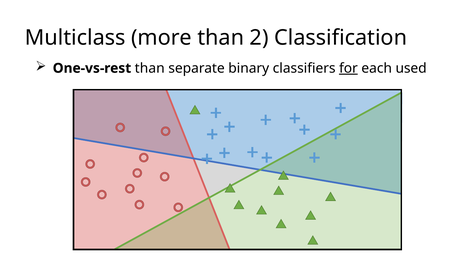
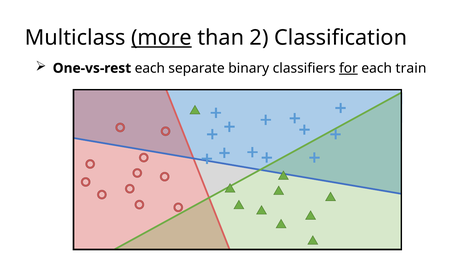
more underline: none -> present
One-vs-rest than: than -> each
used: used -> train
